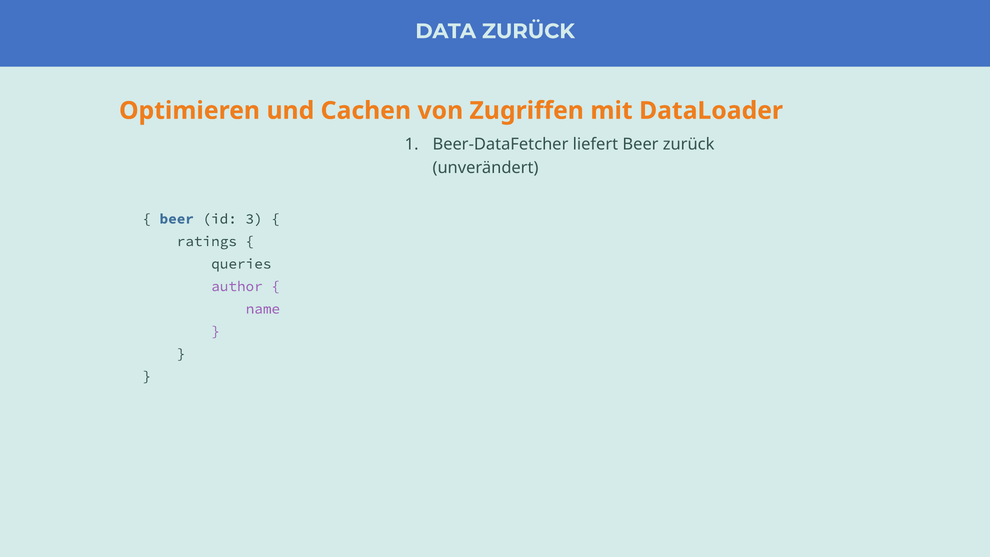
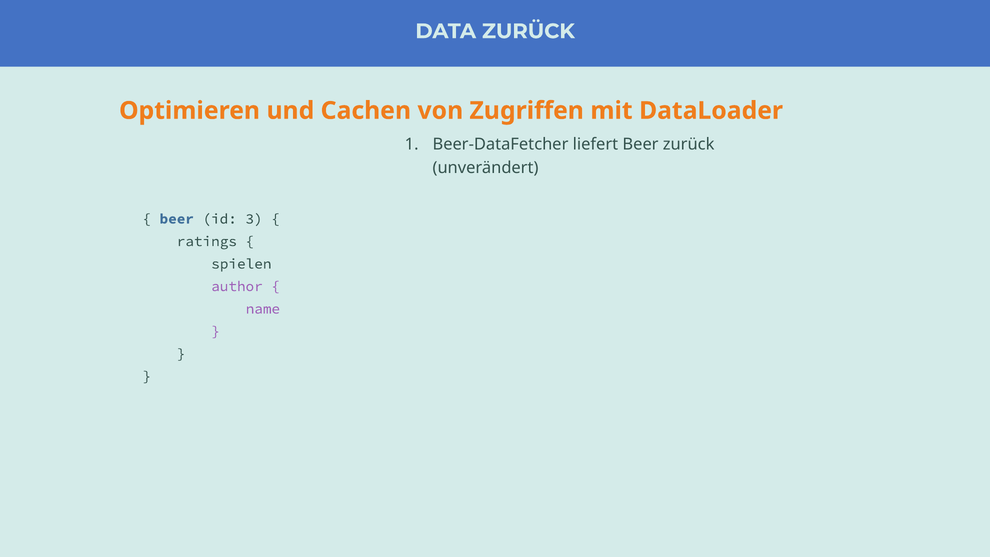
queries: queries -> spielen
